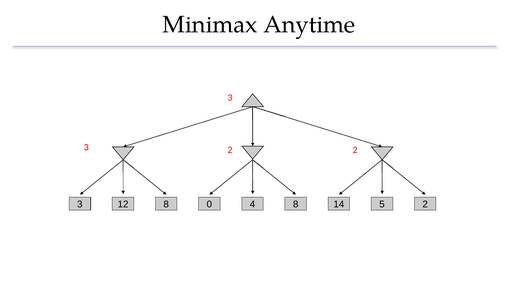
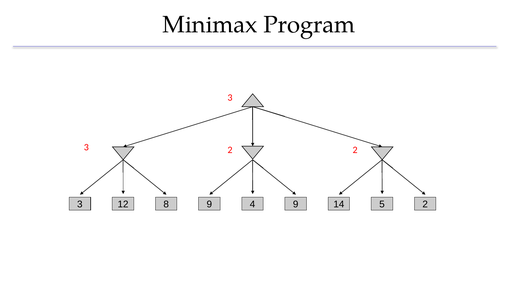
Anytime: Anytime -> Program
3 0: 0 -> 9
4 8: 8 -> 9
